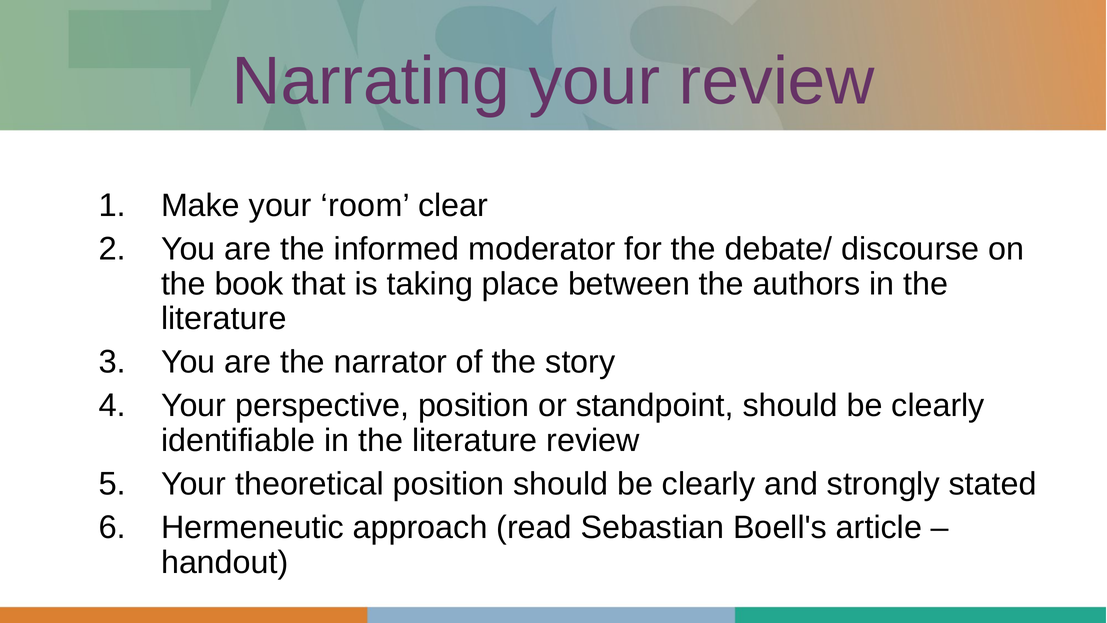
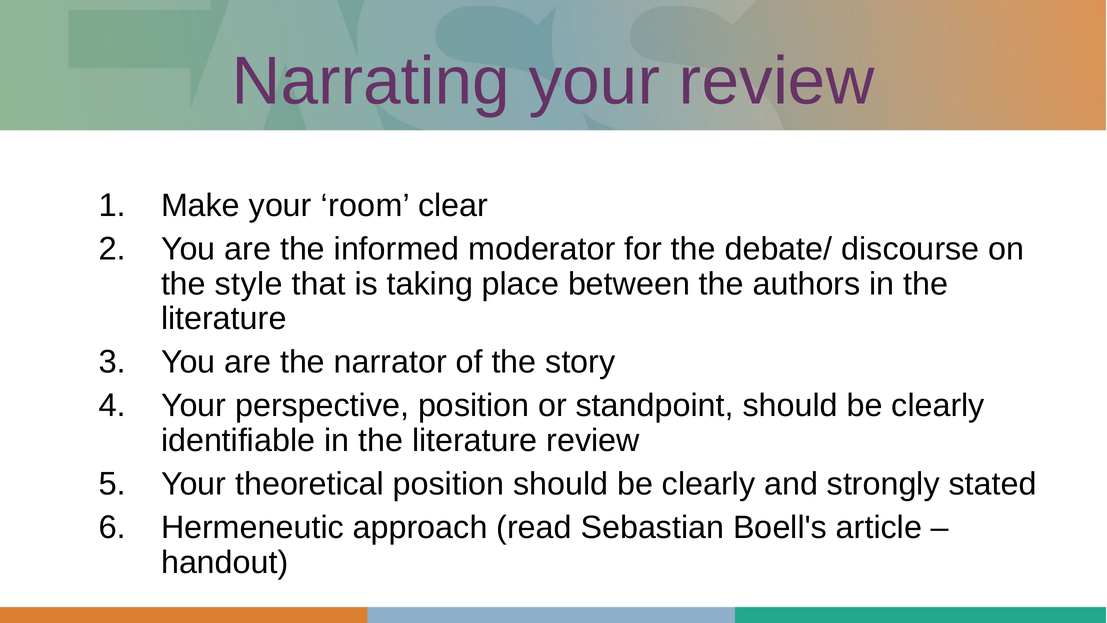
book: book -> style
